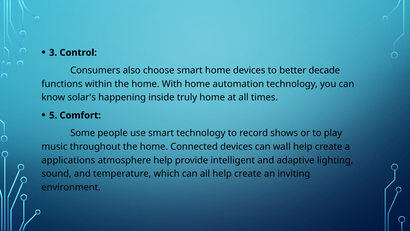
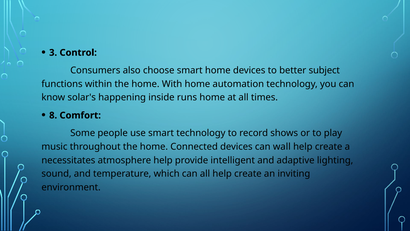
decade: decade -> subject
truly: truly -> runs
5: 5 -> 8
applications: applications -> necessitates
